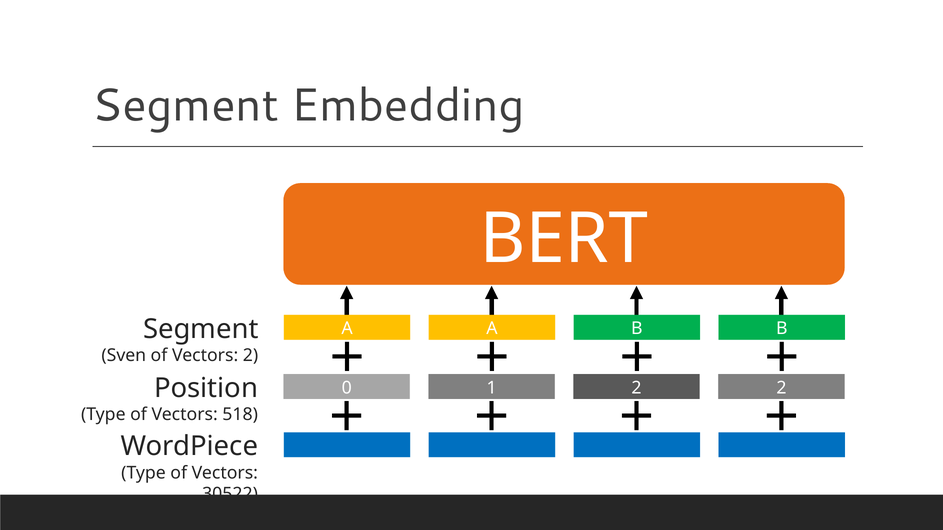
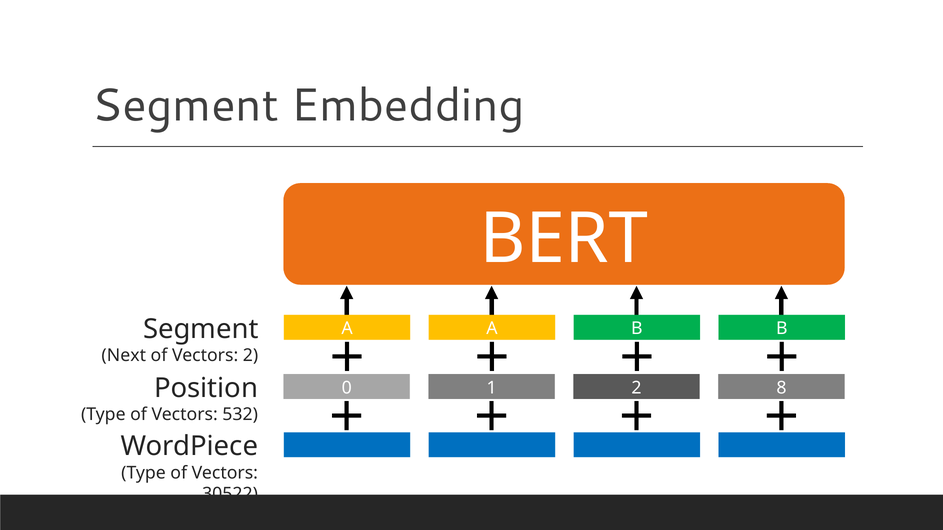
Sven: Sven -> Next
2 2: 2 -> 8
518: 518 -> 532
